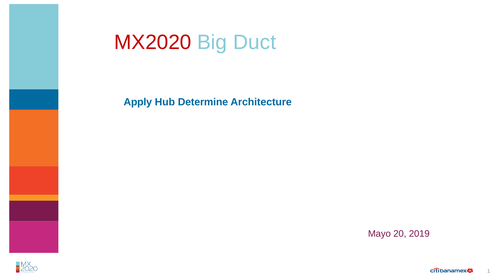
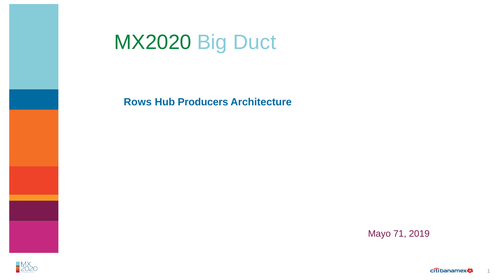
MX2020 colour: red -> green
Apply: Apply -> Rows
Determine: Determine -> Producers
20: 20 -> 71
